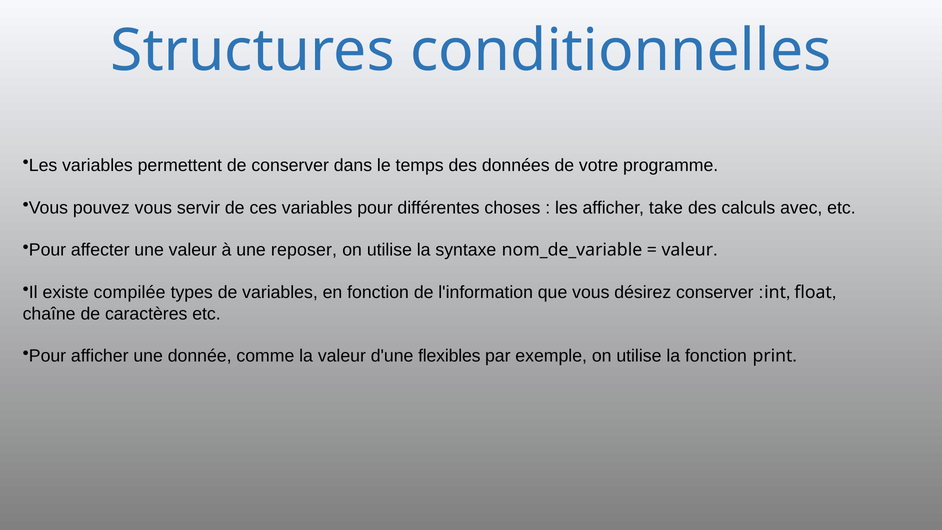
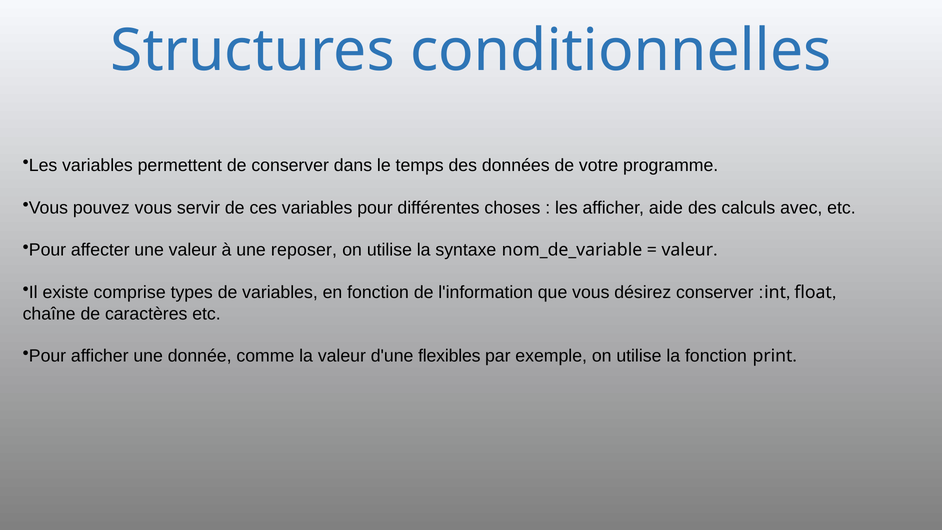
take: take -> aide
compilée: compilée -> comprise
